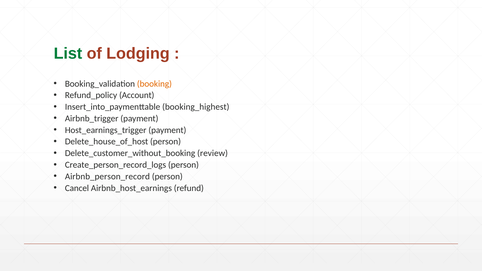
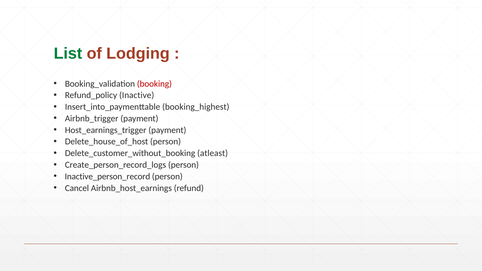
booking colour: orange -> red
Account: Account -> Inactive
review: review -> atleast
Airbnb_person_record: Airbnb_person_record -> Inactive_person_record
